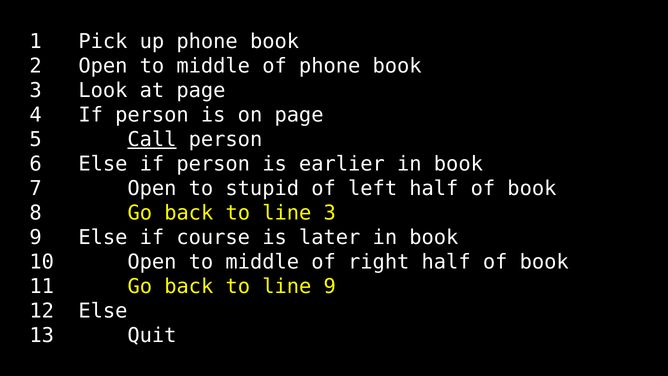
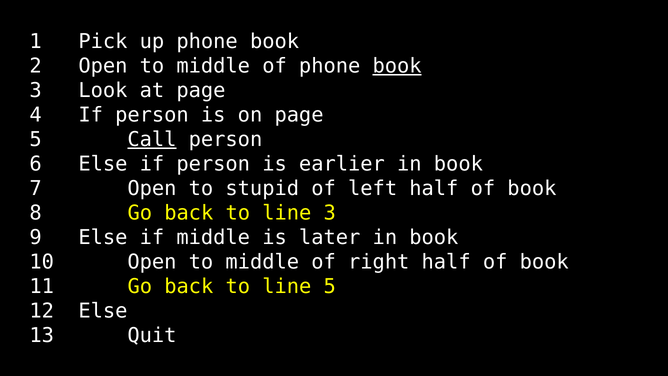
book at (397, 66) underline: none -> present
if course: course -> middle
line 9: 9 -> 5
